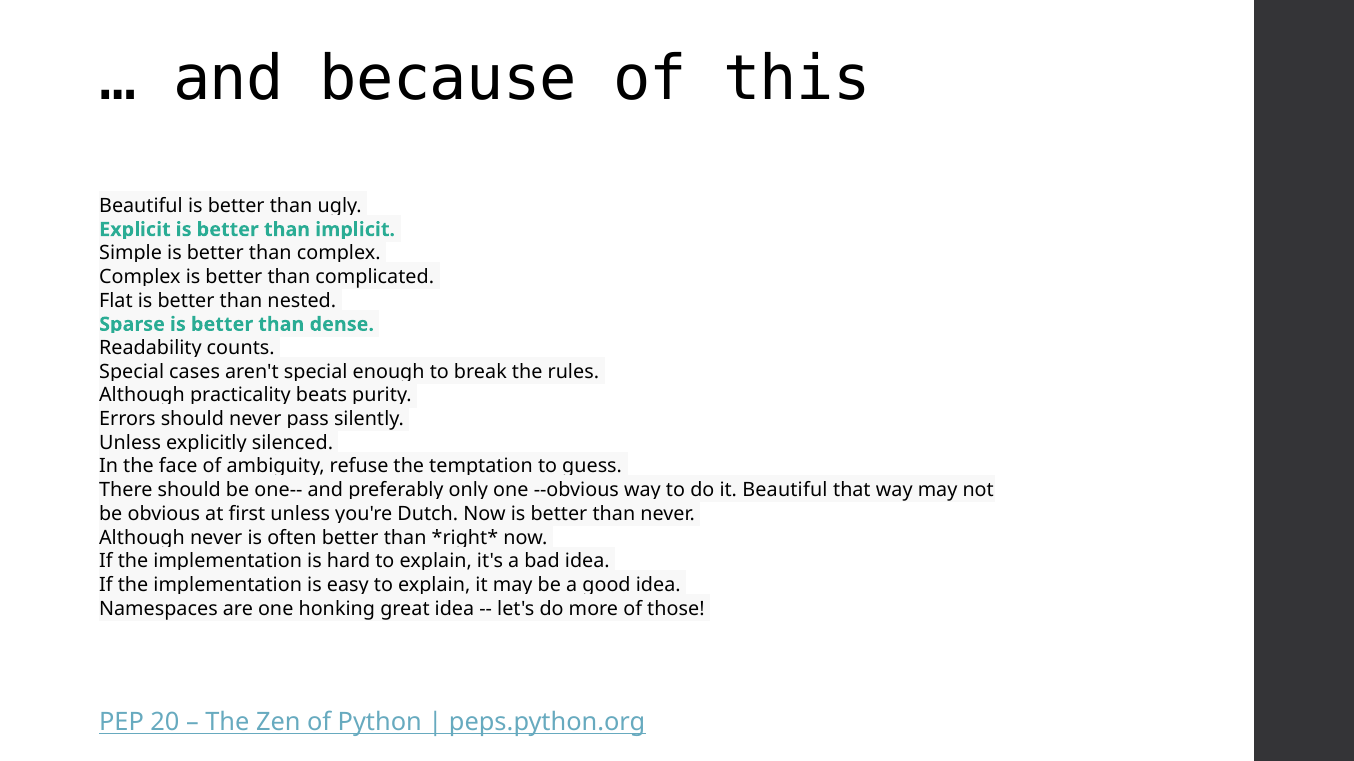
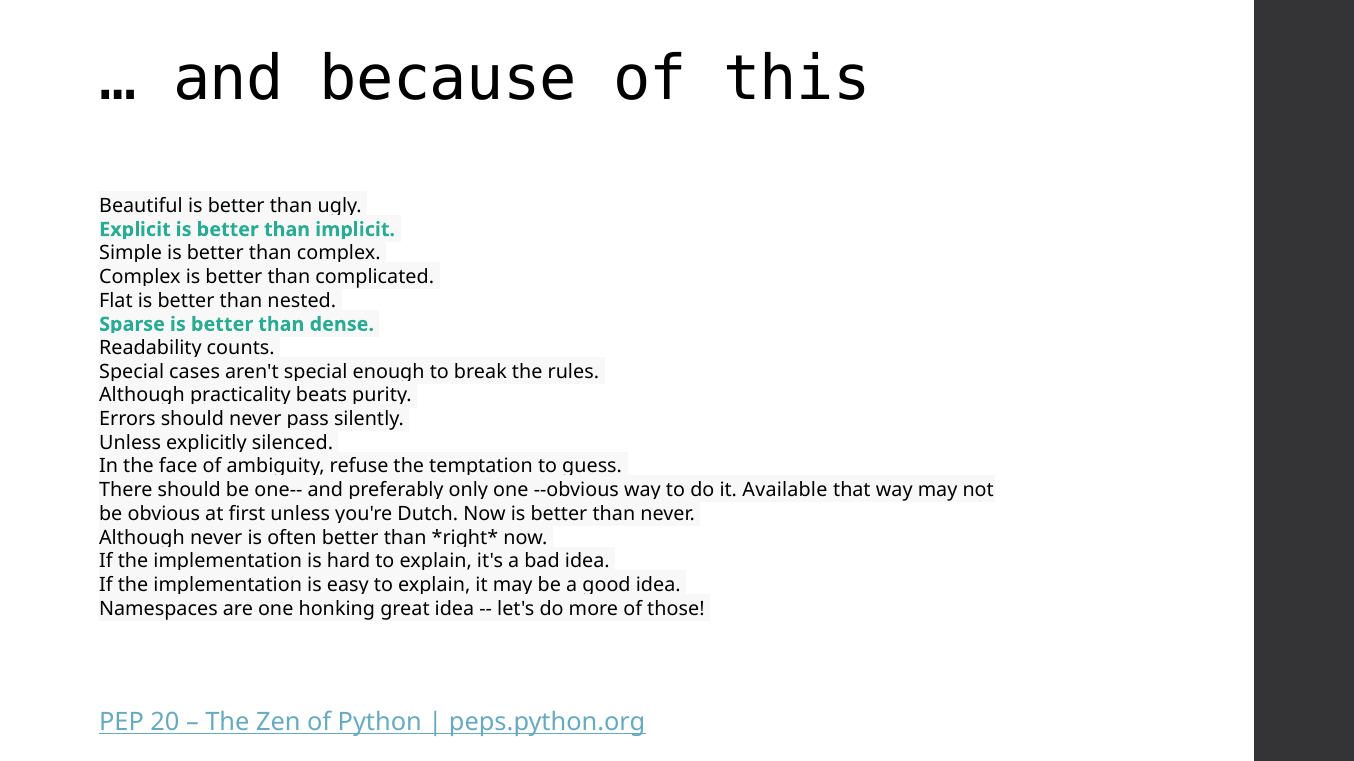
it Beautiful: Beautiful -> Available
